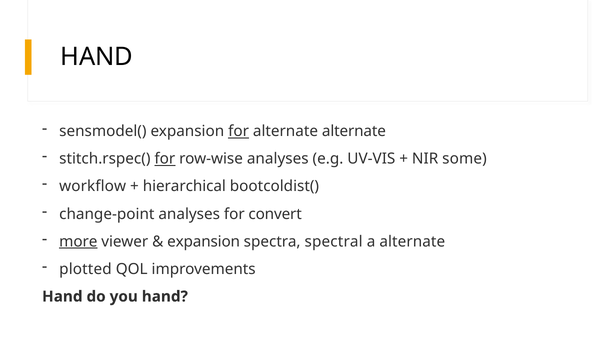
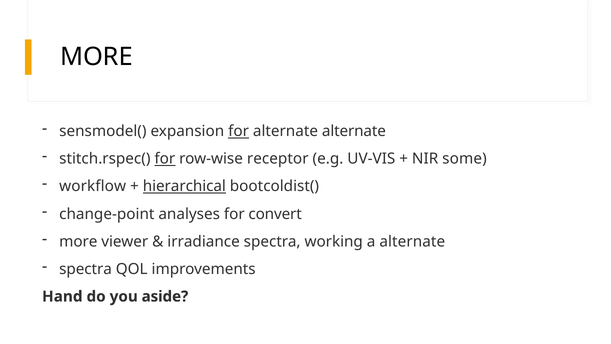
HAND at (97, 57): HAND -> MORE
row-wise analyses: analyses -> receptor
hierarchical underline: none -> present
more at (78, 241) underline: present -> none
expansion at (204, 241): expansion -> irradiance
spectral: spectral -> working
plotted at (85, 269): plotted -> spectra
you hand: hand -> aside
